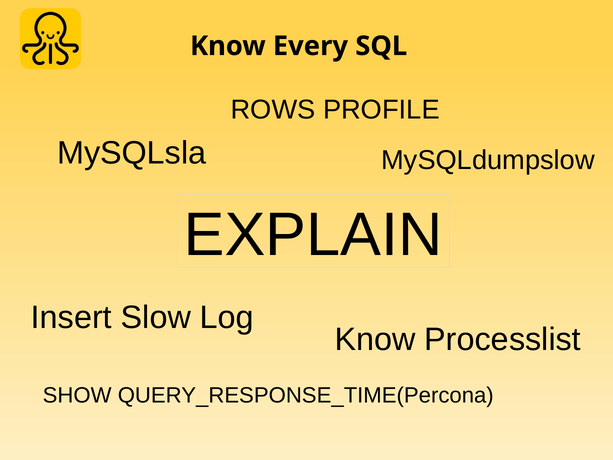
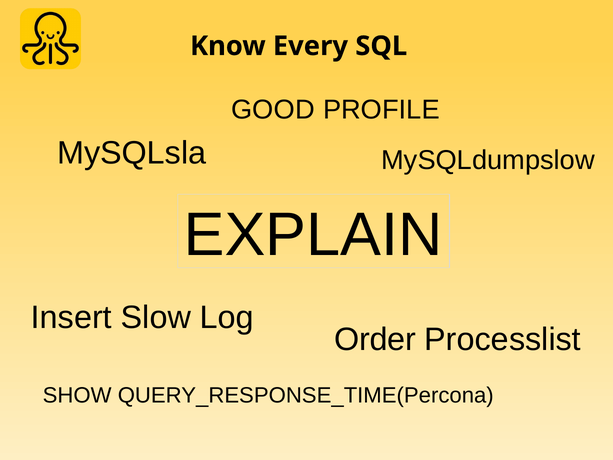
ROWS: ROWS -> GOOD
Know at (375, 340): Know -> Order
